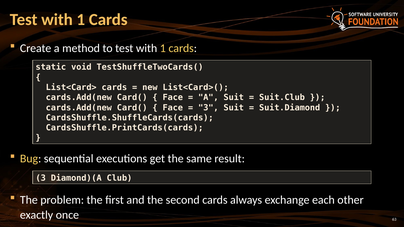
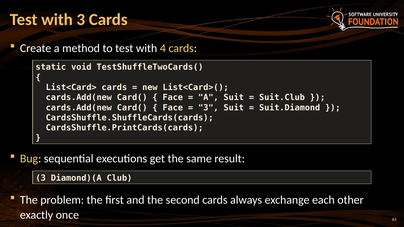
1 at (81, 20): 1 -> 3
to test with 1: 1 -> 4
